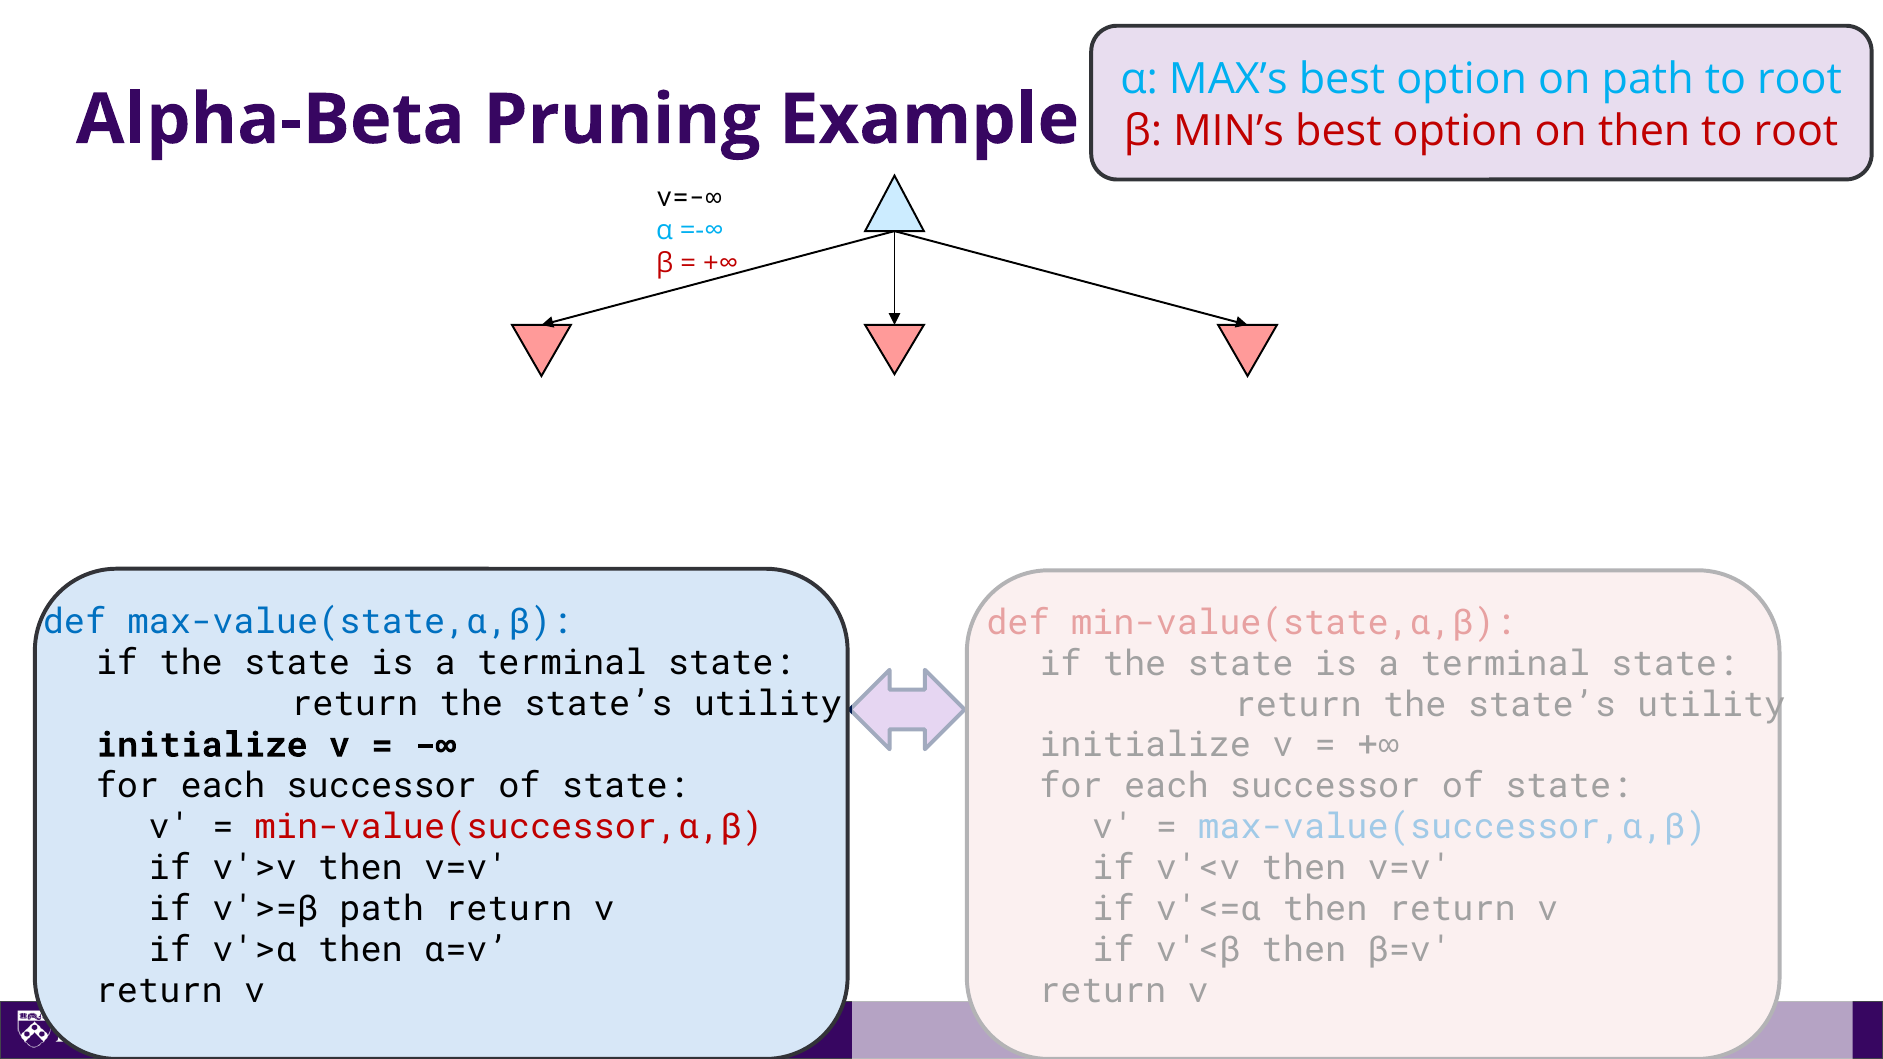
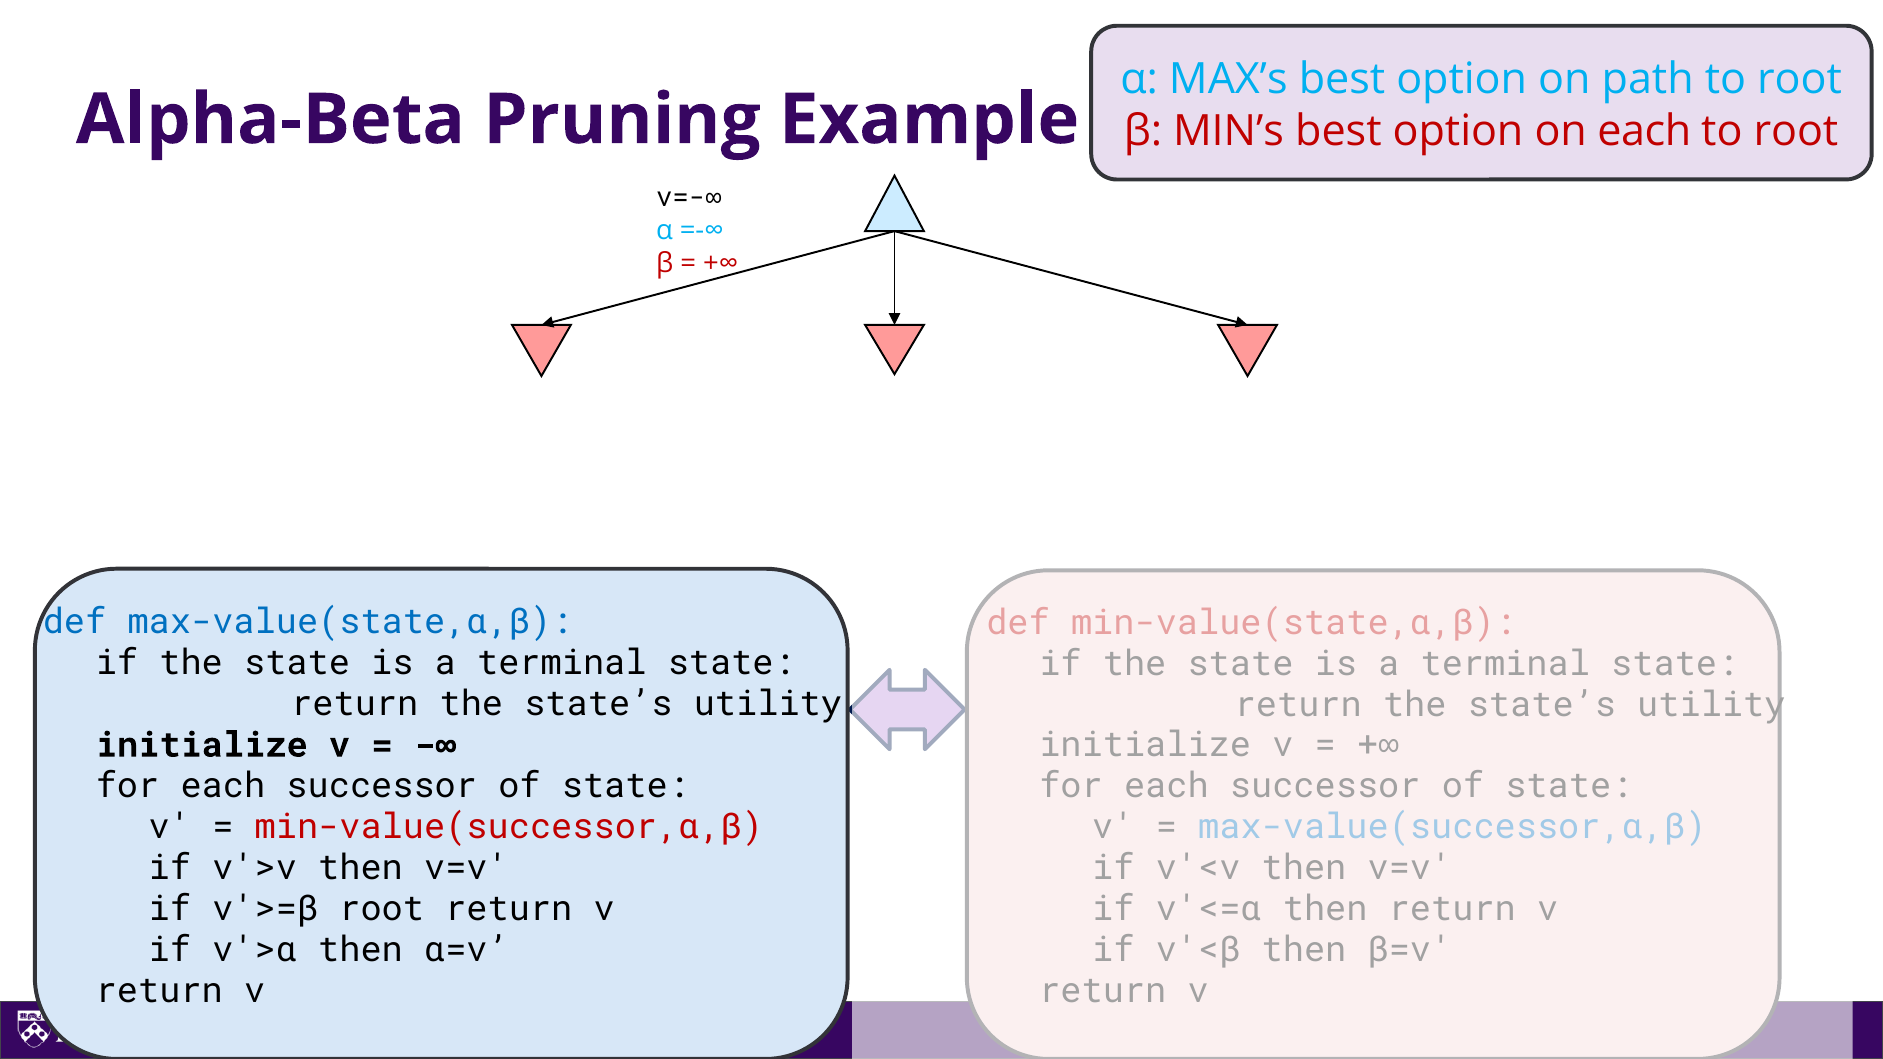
on then: then -> each
v'>=β path: path -> root
